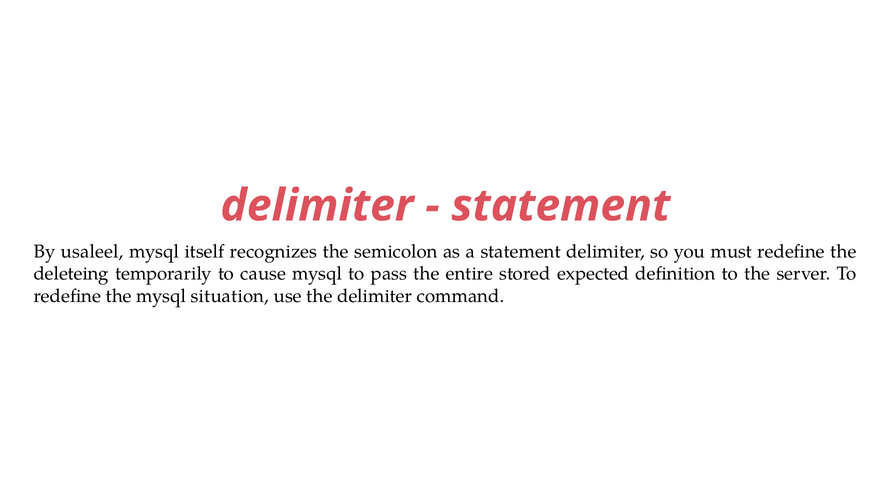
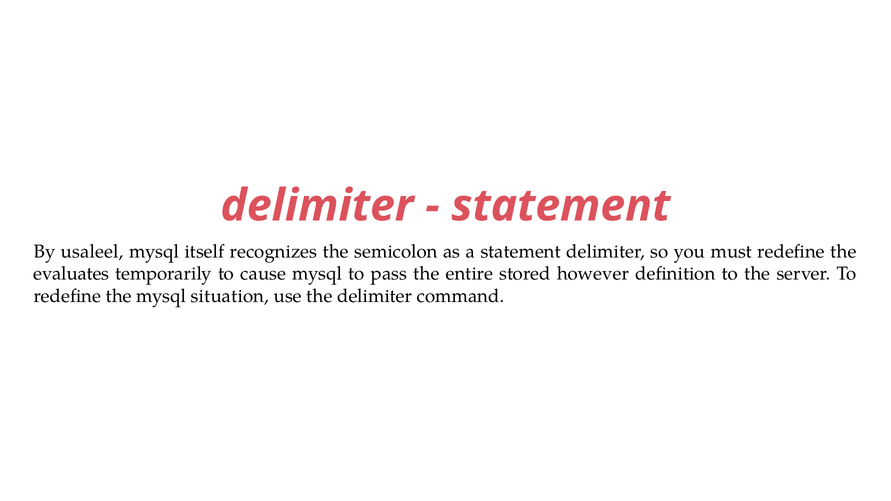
deleteing: deleteing -> evaluates
expected: expected -> however
